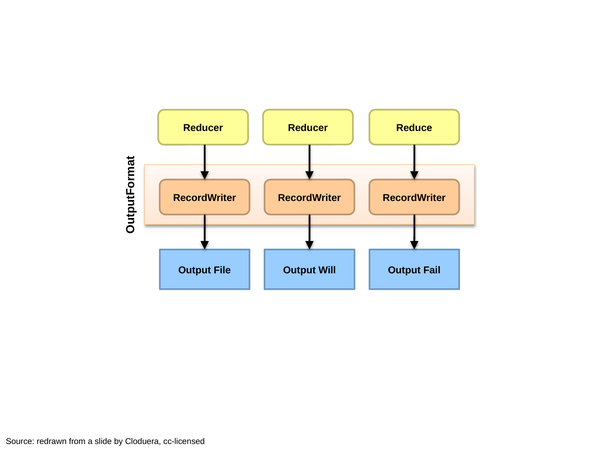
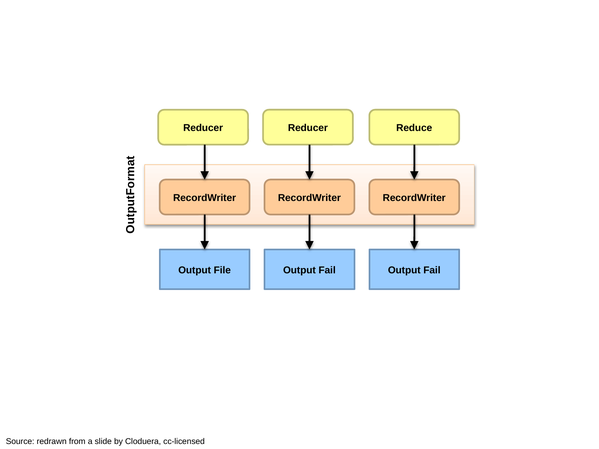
Will at (327, 270): Will -> Fail
